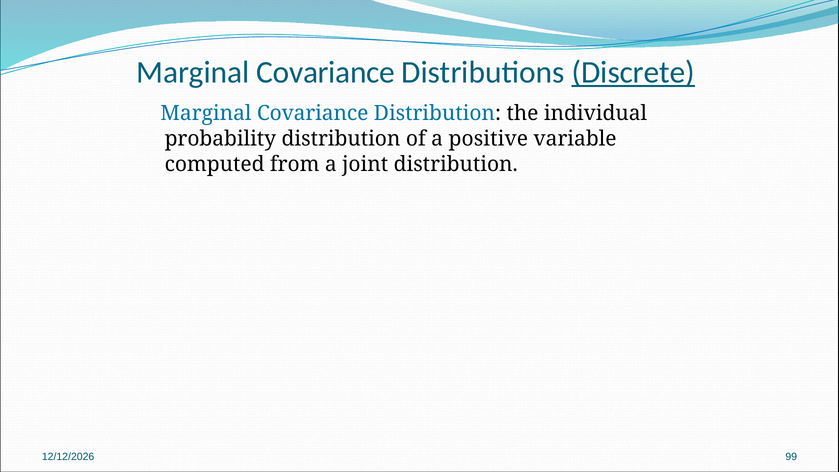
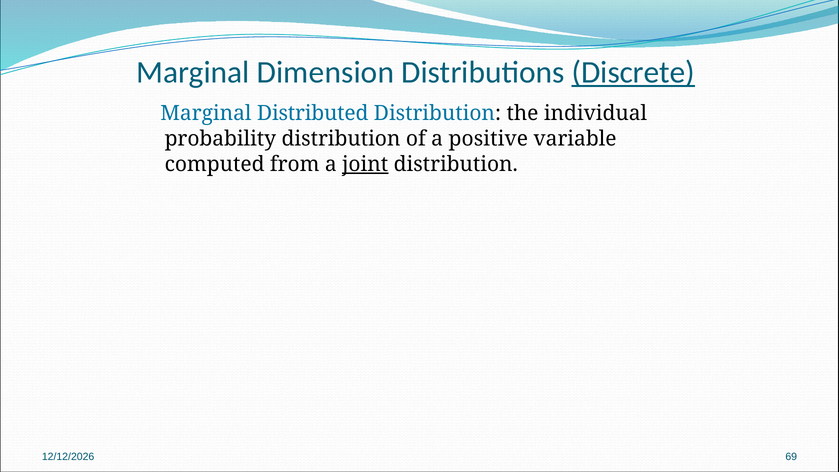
Covariance at (326, 72): Covariance -> Dimension
Covariance at (313, 113): Covariance -> Distributed
joint underline: none -> present
99: 99 -> 69
